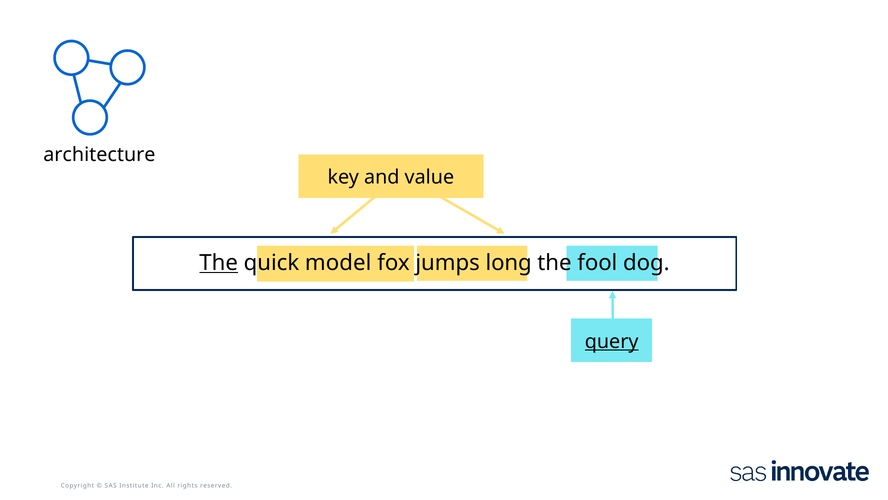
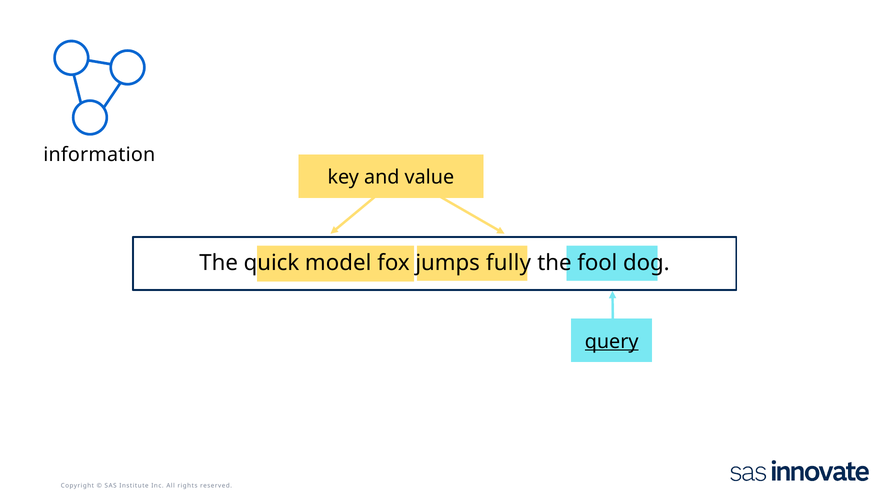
architecture: architecture -> information
The at (219, 263) underline: present -> none
long: long -> fully
